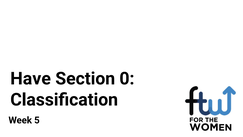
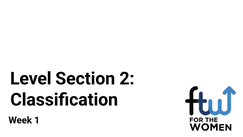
Have: Have -> Level
0: 0 -> 2
5: 5 -> 1
